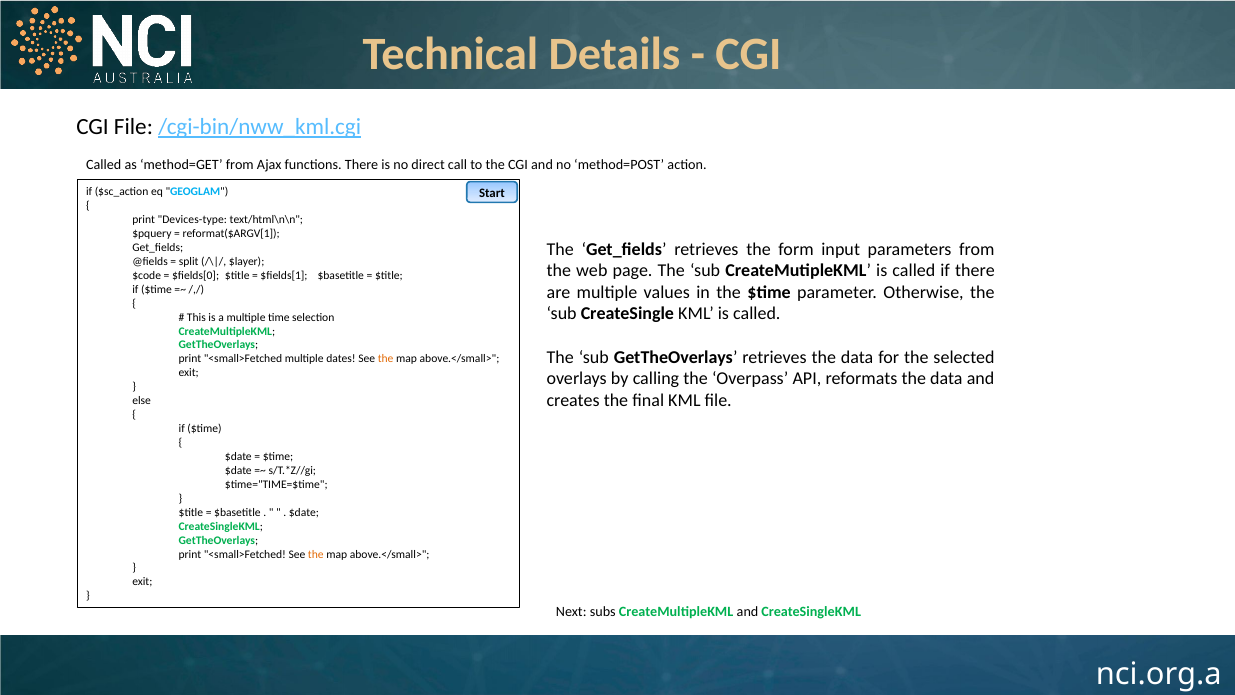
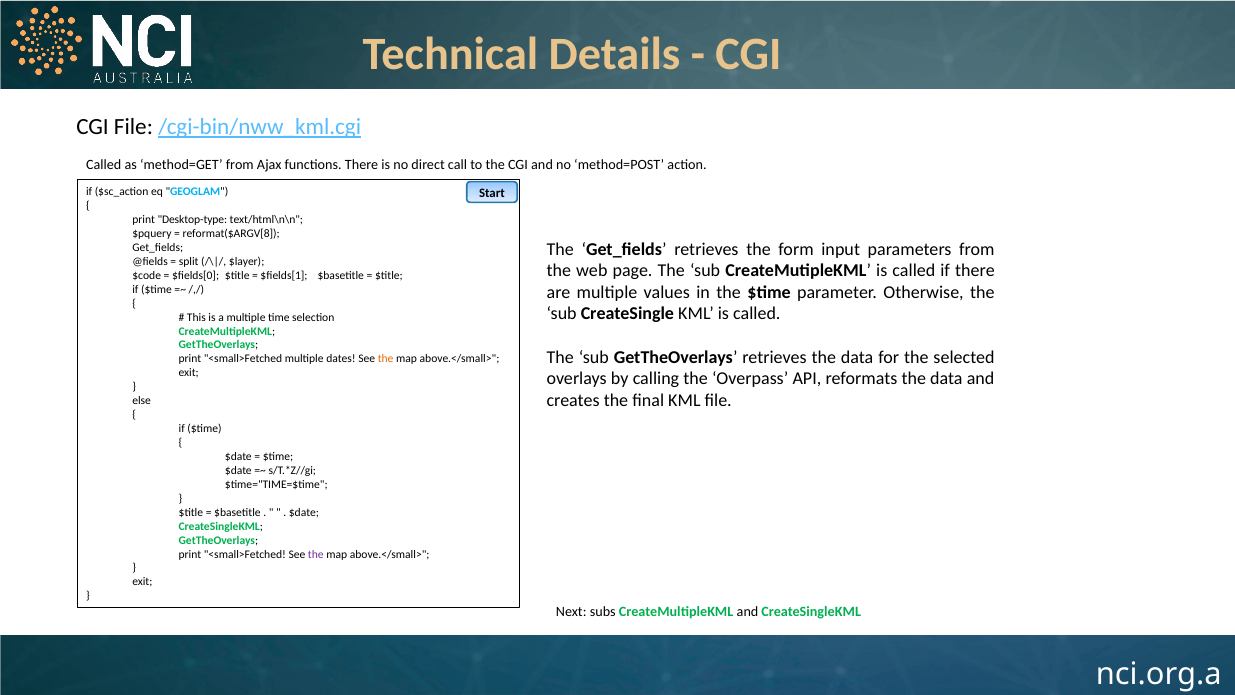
Devices-type: Devices-type -> Desktop-type
reformat($ARGV[1: reformat($ARGV[1 -> reformat($ARGV[8
the at (316, 554) colour: orange -> purple
